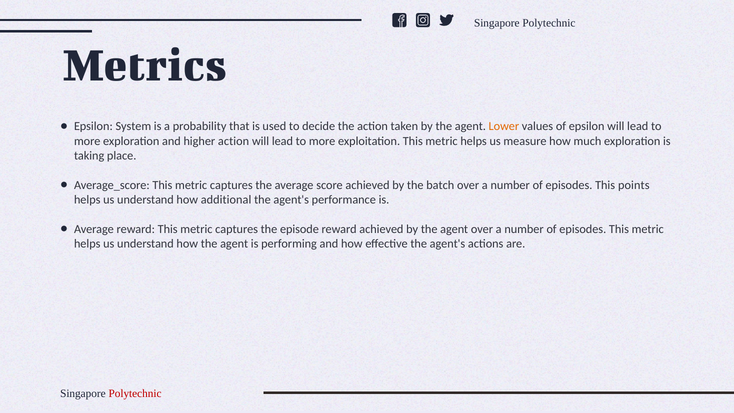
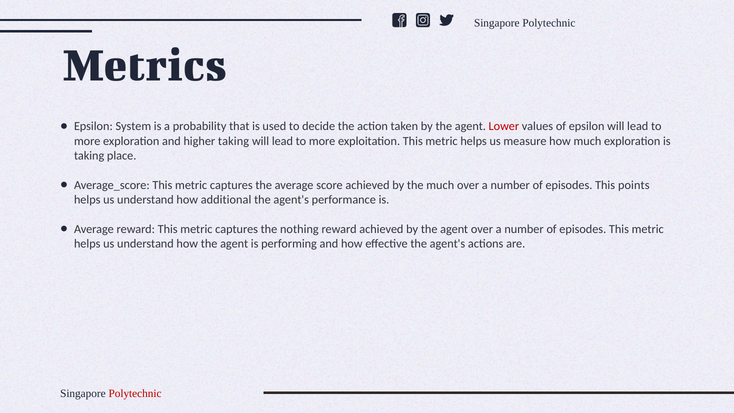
Lower colour: orange -> red
higher action: action -> taking
the batch: batch -> much
episode: episode -> nothing
